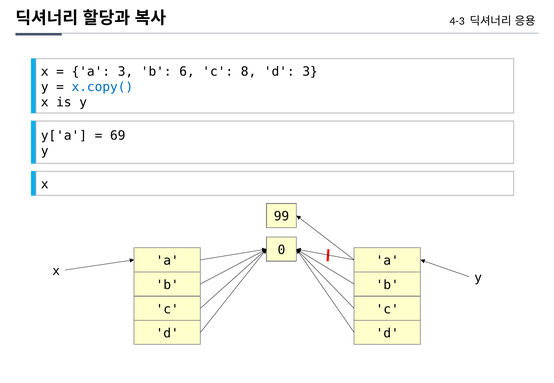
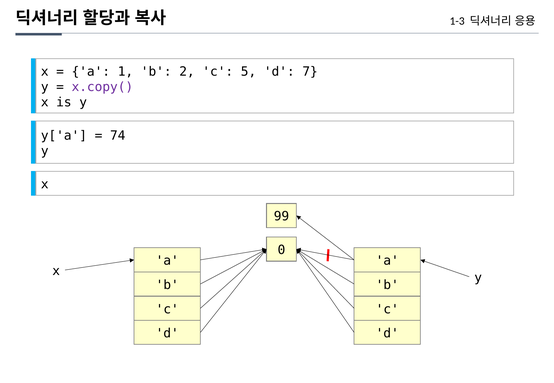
4-3: 4-3 -> 1-3
a 3: 3 -> 1
6: 6 -> 2
8: 8 -> 5
d 3: 3 -> 7
x.copy( colour: blue -> purple
69: 69 -> 74
